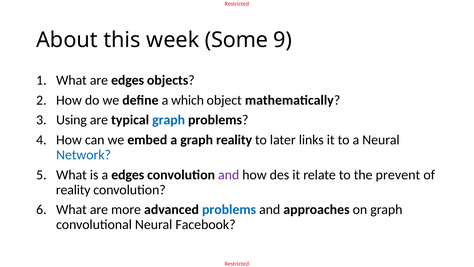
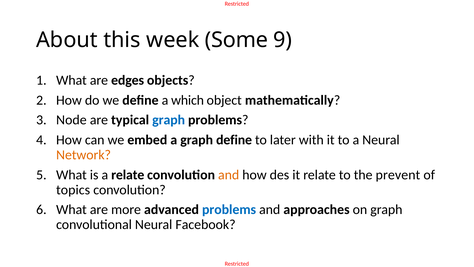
Using: Using -> Node
graph reality: reality -> define
links: links -> with
Network colour: blue -> orange
a edges: edges -> relate
and at (229, 175) colour: purple -> orange
reality at (73, 190): reality -> topics
